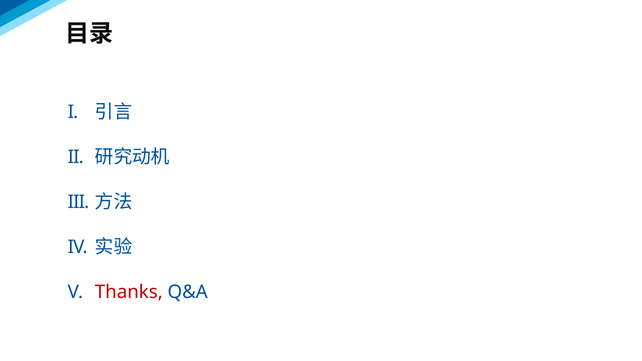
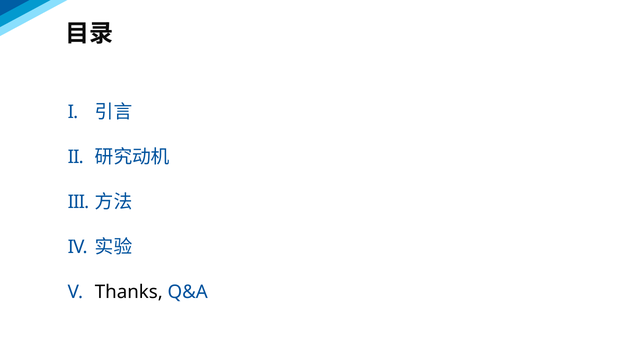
Thanks colour: red -> black
